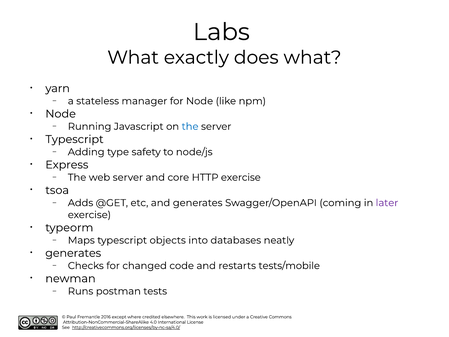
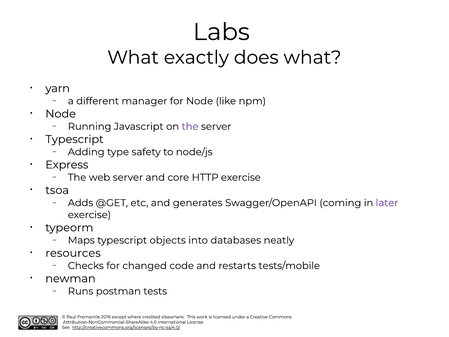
stateless: stateless -> different
the at (190, 126) colour: blue -> purple
generates at (73, 253): generates -> resources
